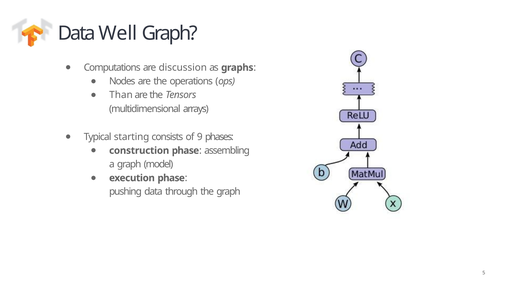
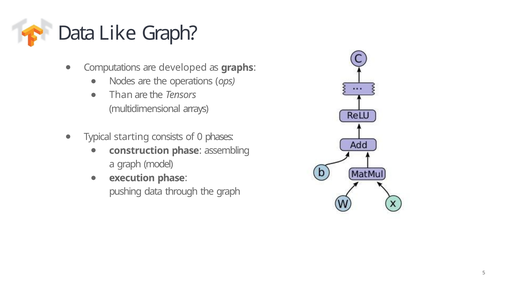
Well: Well -> Like
discussion: discussion -> developed
9: 9 -> 0
